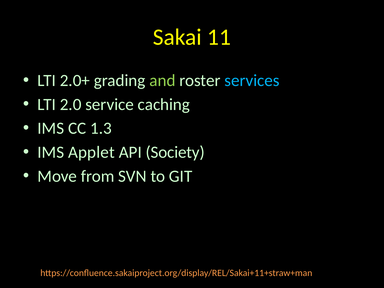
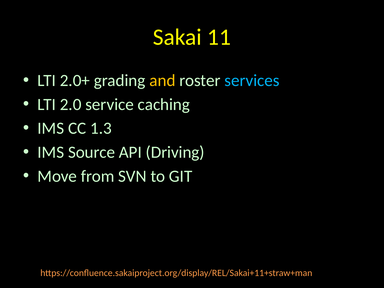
and colour: light green -> yellow
Applet: Applet -> Source
Society: Society -> Driving
